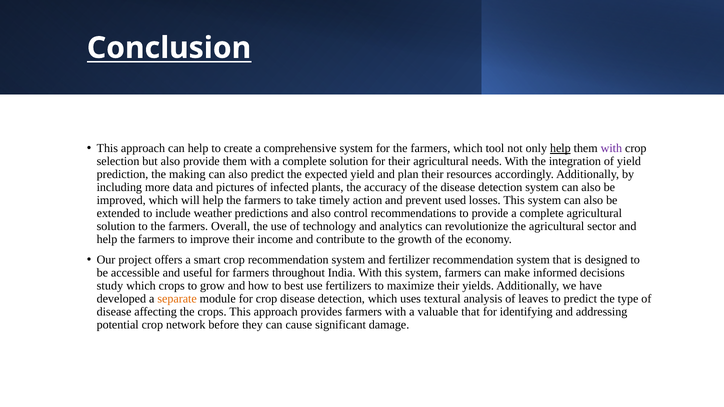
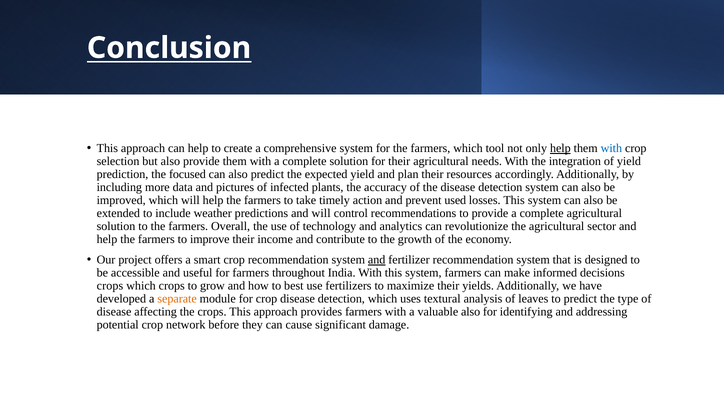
with at (611, 148) colour: purple -> blue
making: making -> focused
and also: also -> will
and at (377, 260) underline: none -> present
study at (110, 286): study -> crops
valuable that: that -> also
